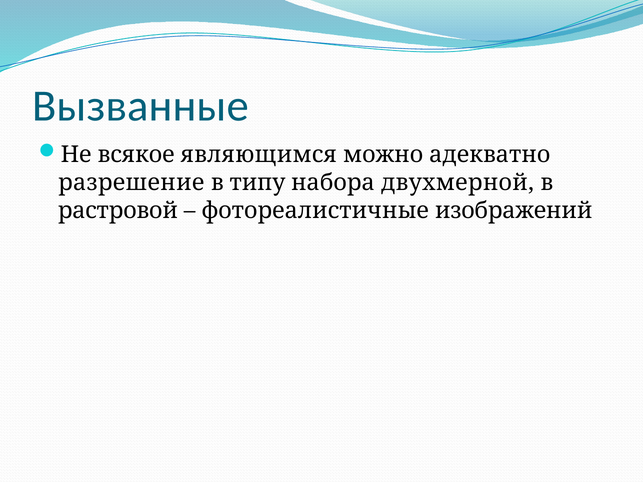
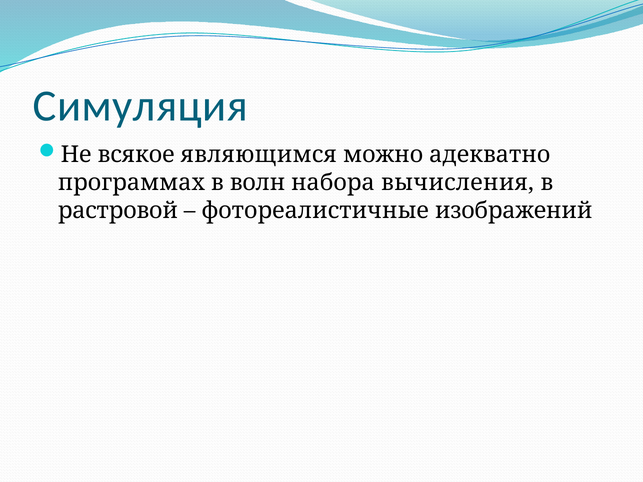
Вызванные: Вызванные -> Симуляция
разрешение: разрешение -> программах
типу: типу -> волн
двухмерной: двухмерной -> вычисления
